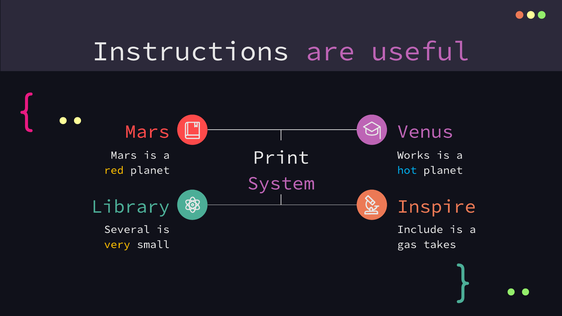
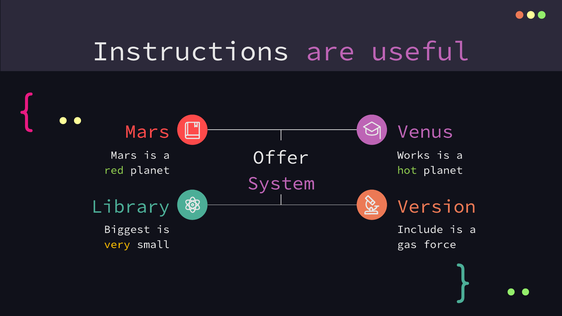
Print: Print -> Offer
red colour: yellow -> light green
hot colour: light blue -> light green
Inspire: Inspire -> Version
Several: Several -> Biggest
takes: takes -> force
